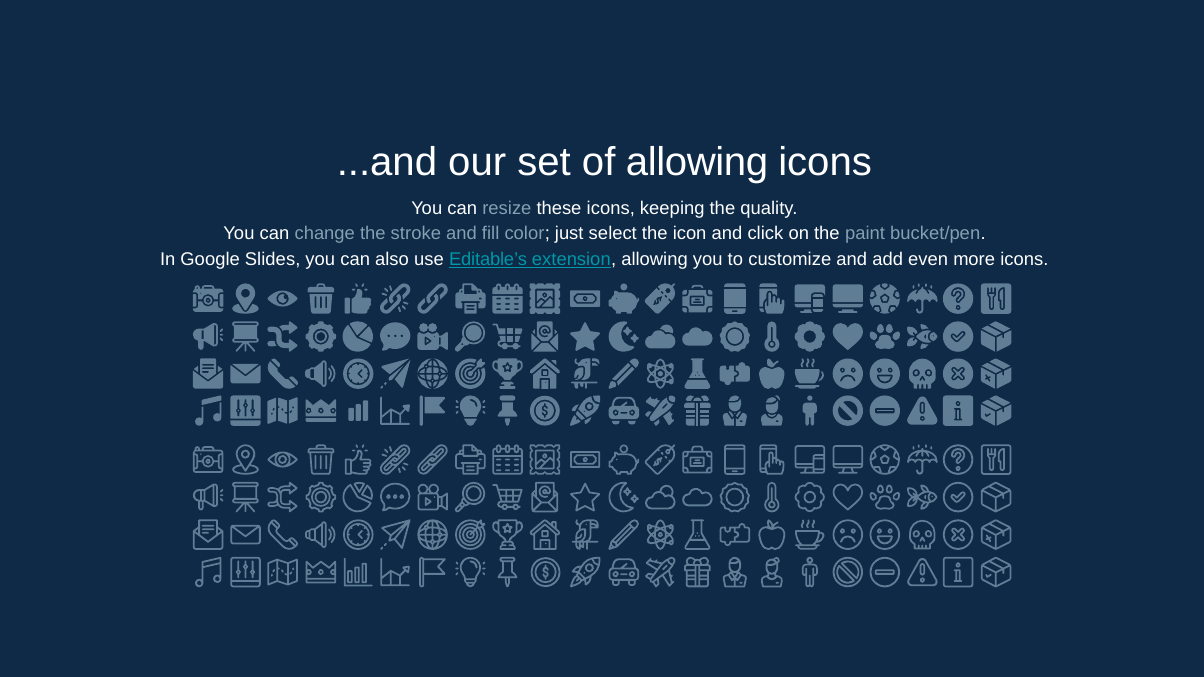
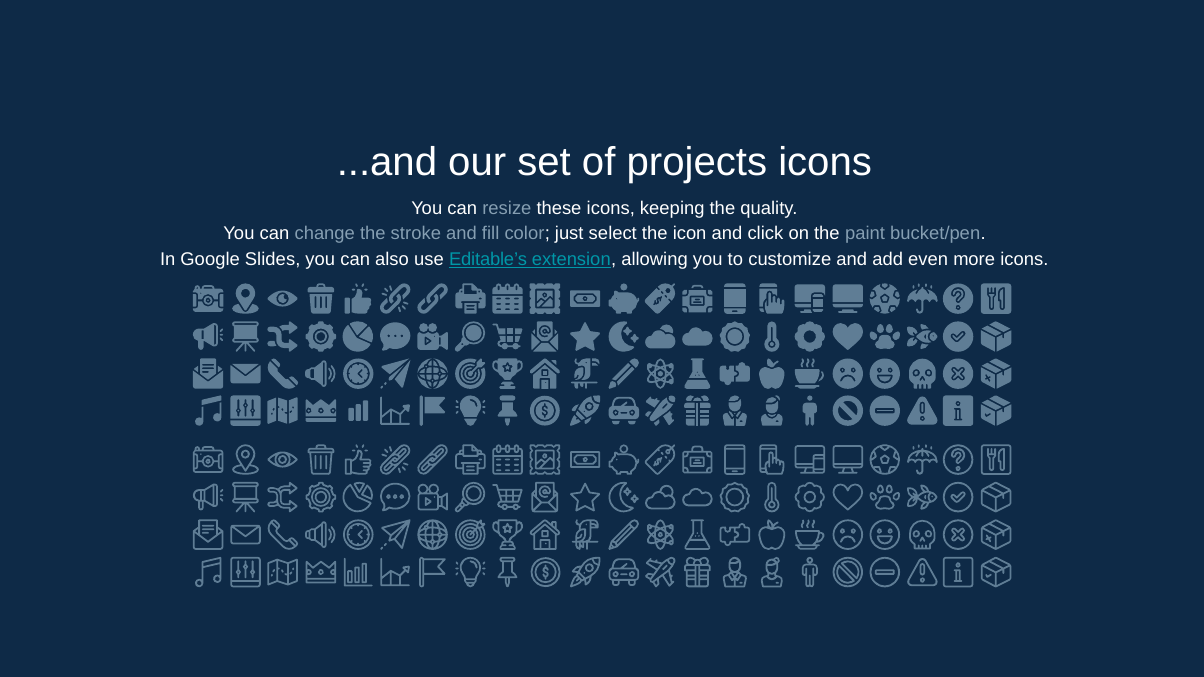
of allowing: allowing -> projects
